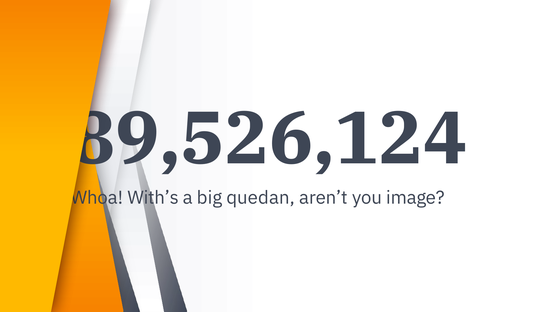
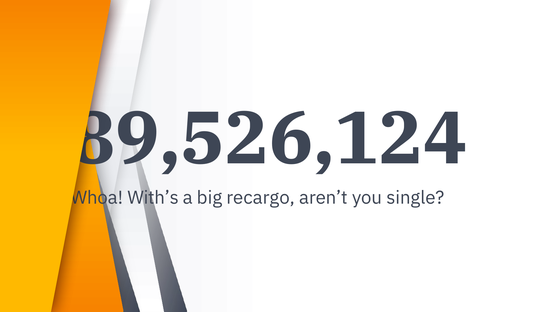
quedan: quedan -> recargo
image: image -> single
